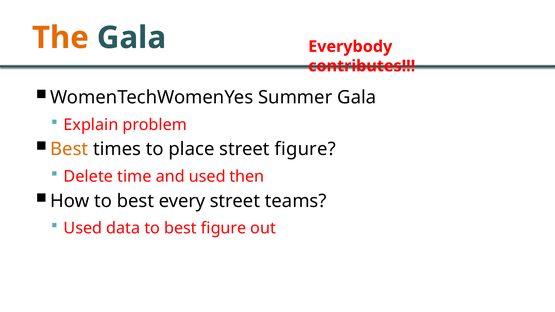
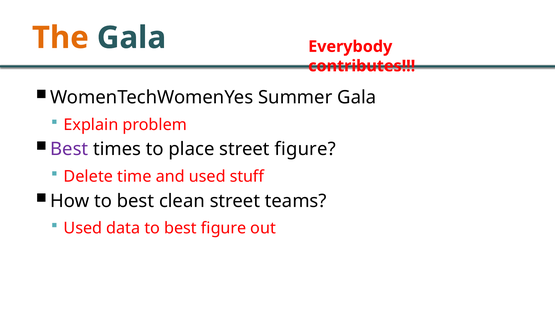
Best at (69, 149) colour: orange -> purple
then: then -> stuff
every: every -> clean
